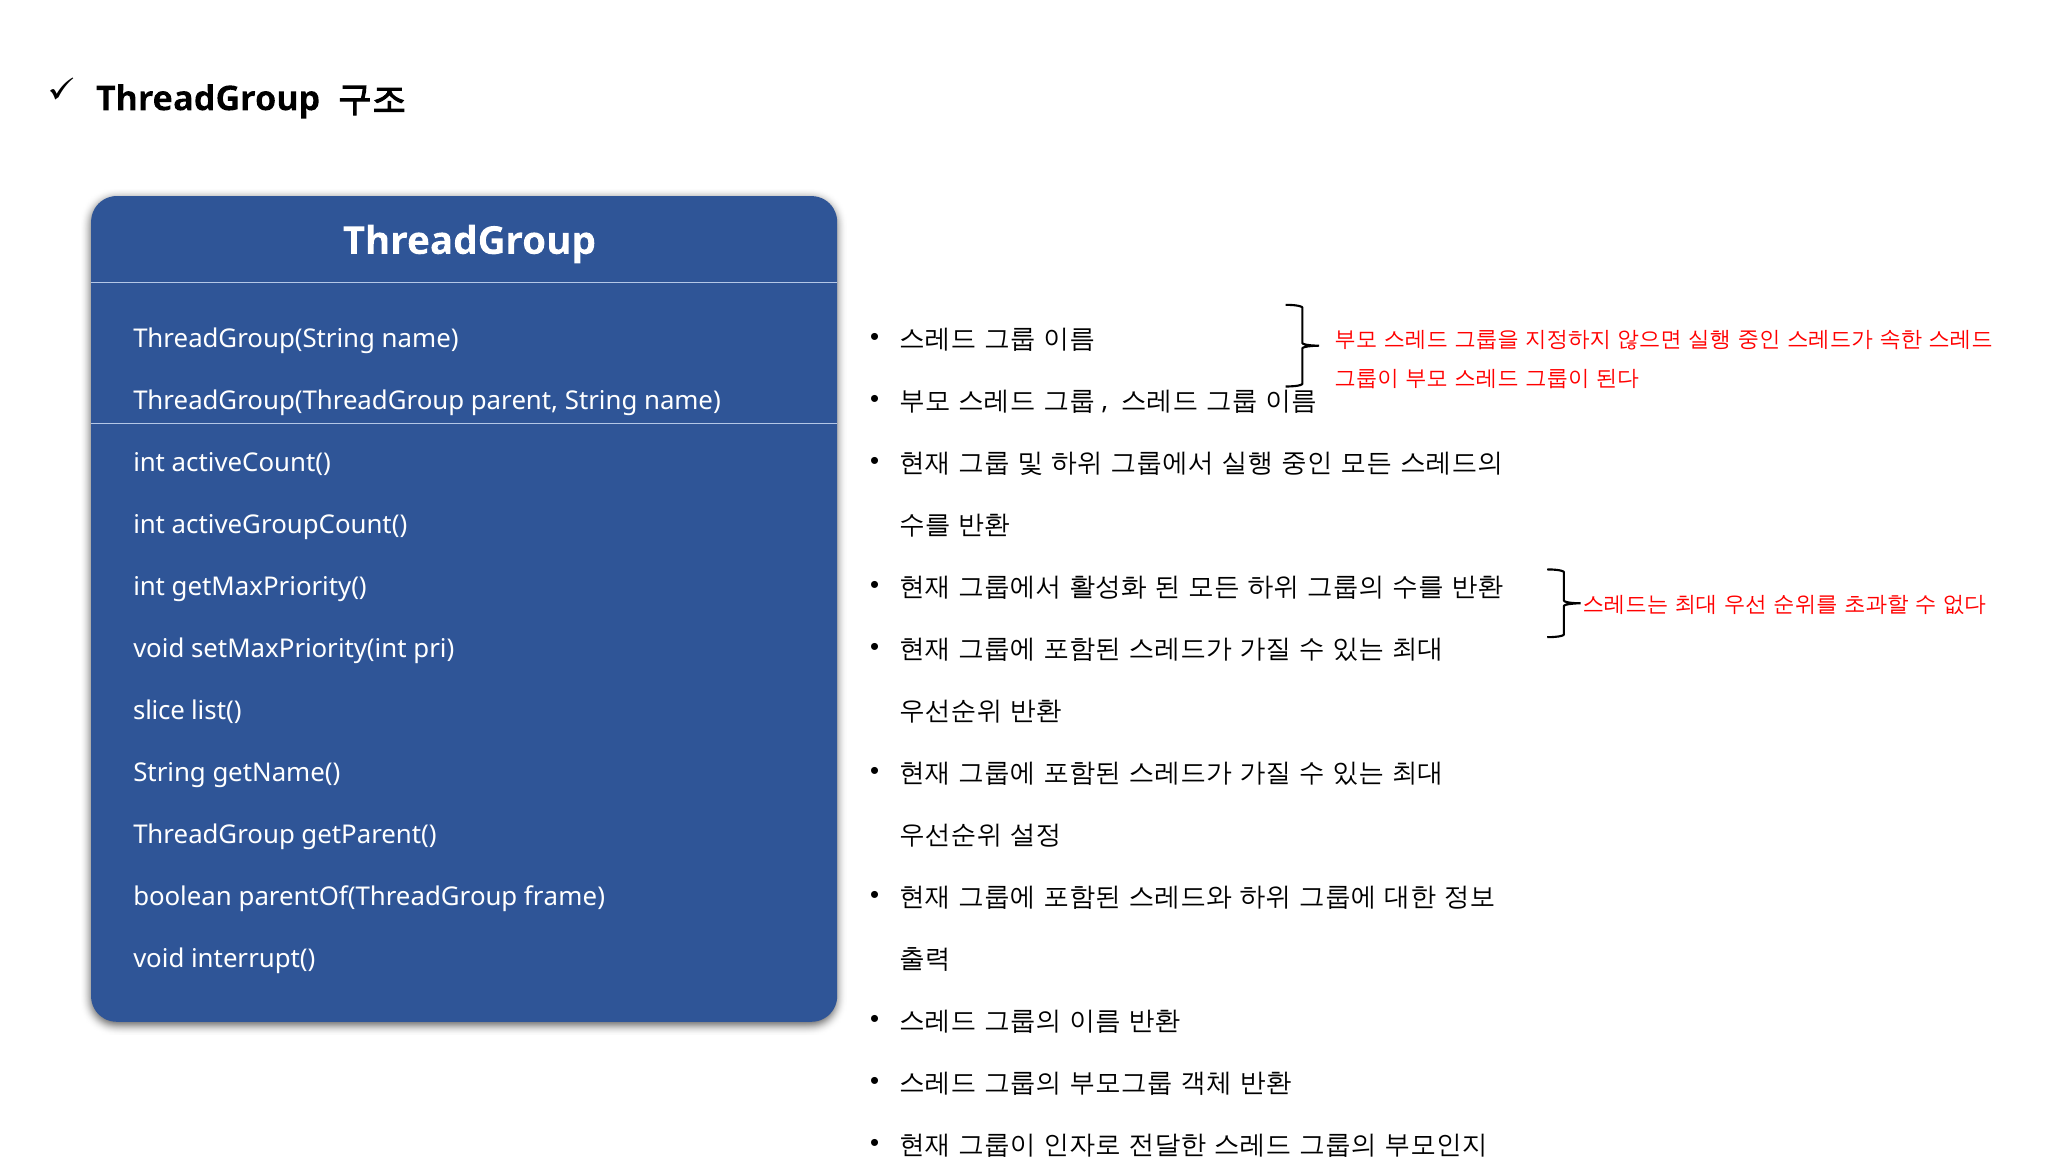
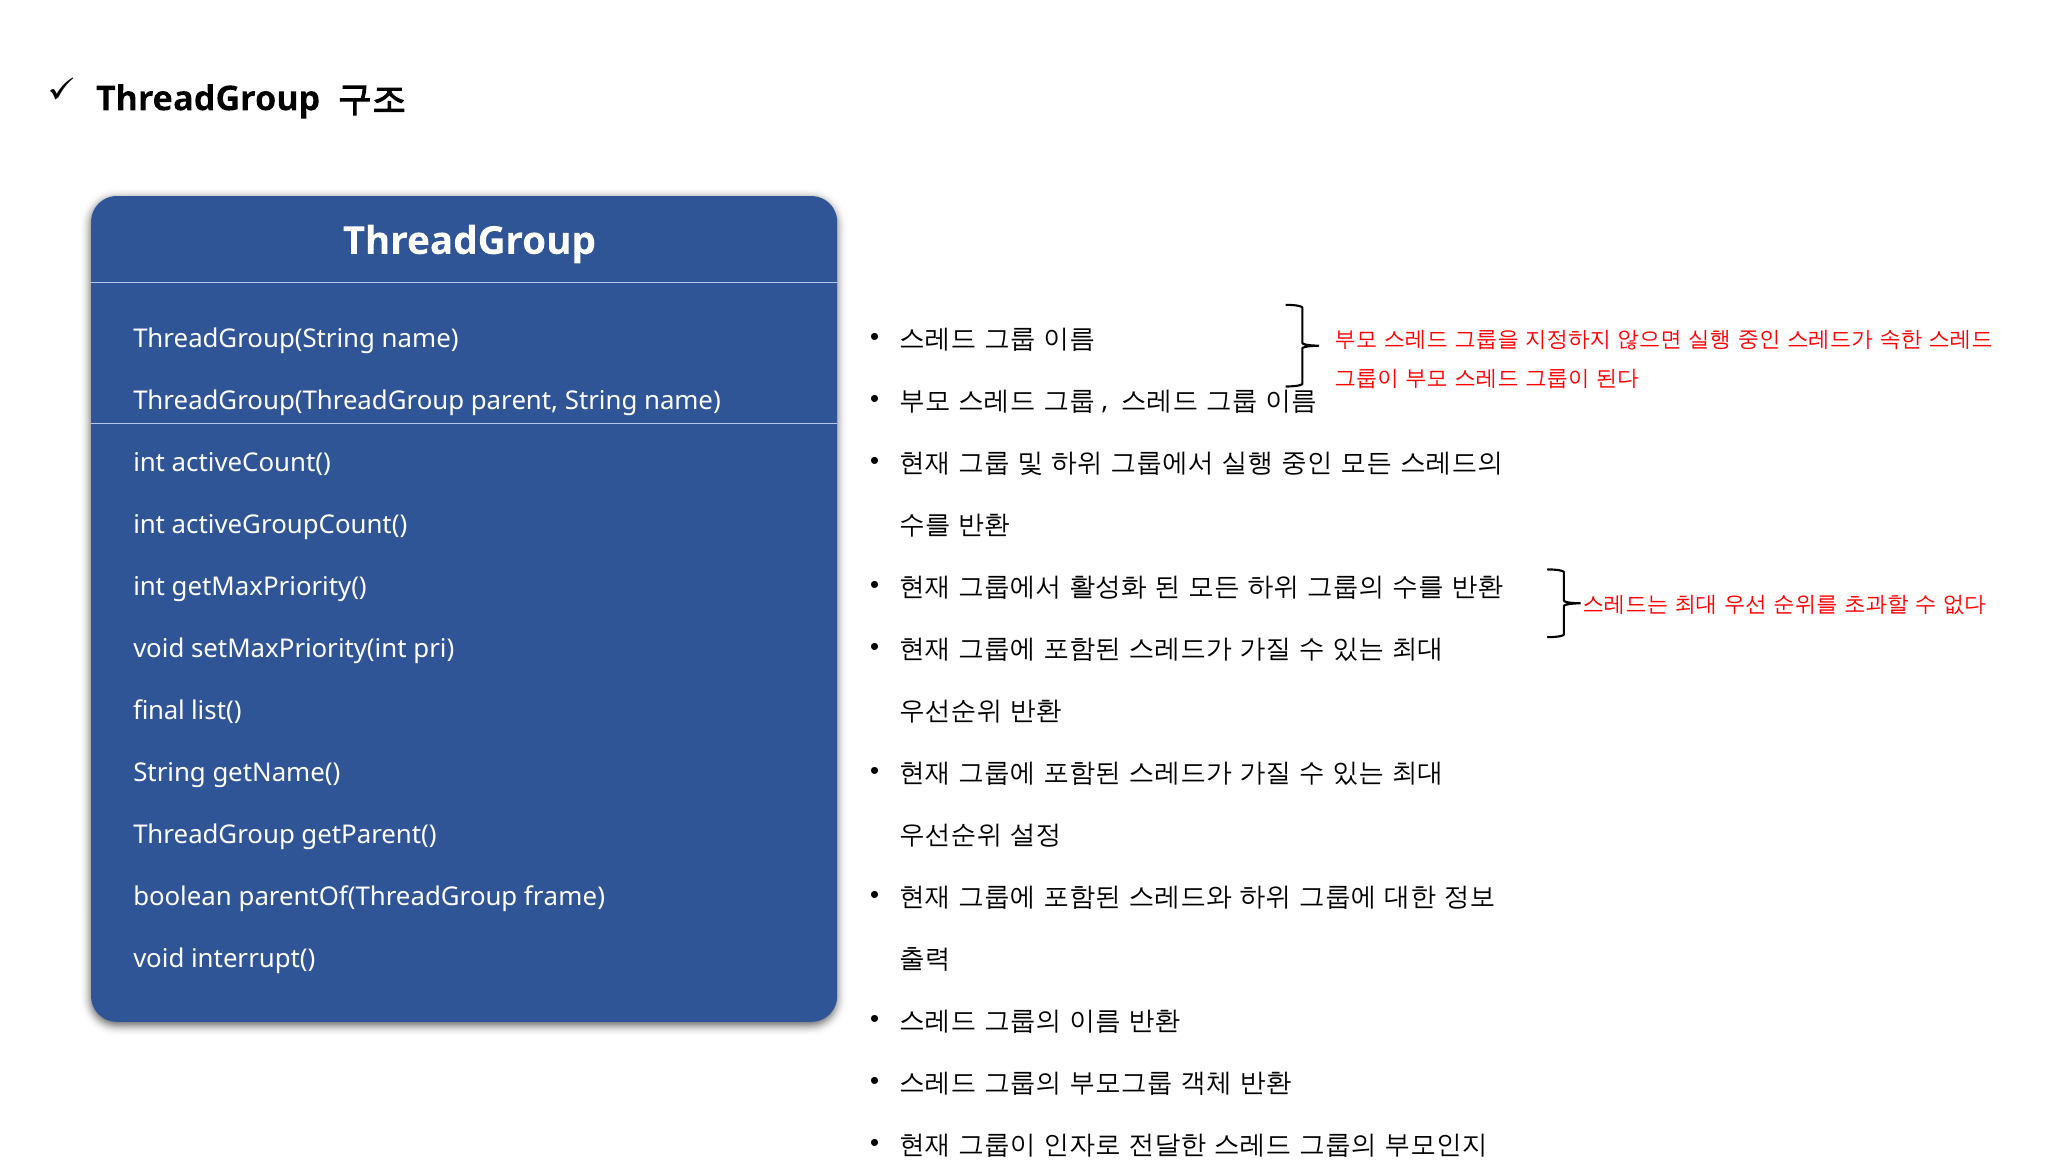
slice: slice -> final
